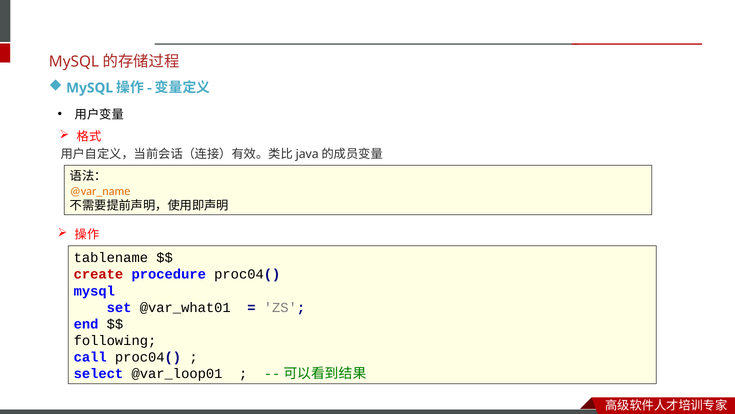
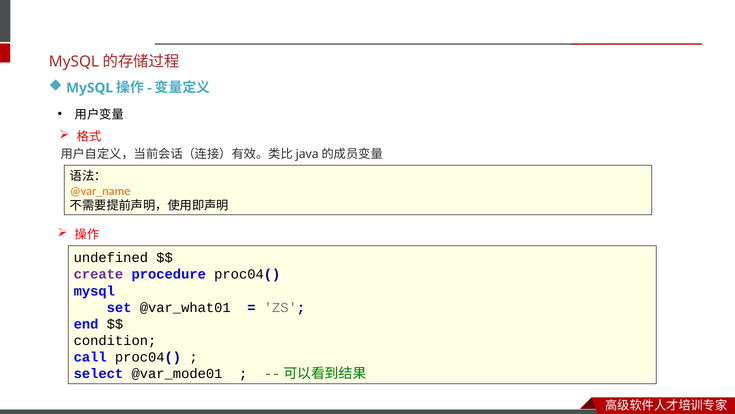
tablename: tablename -> undefined
create colour: red -> purple
following: following -> condition
@var_loop01: @var_loop01 -> @var_mode01
